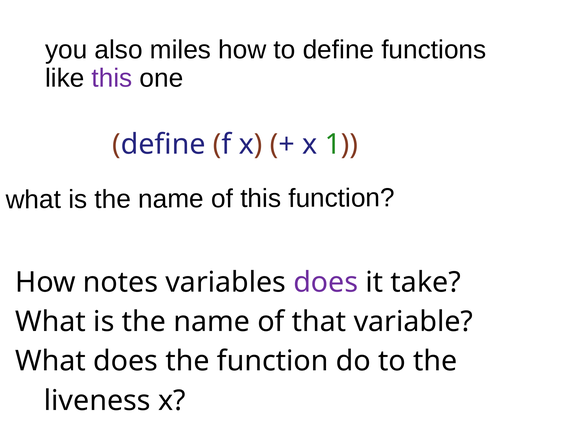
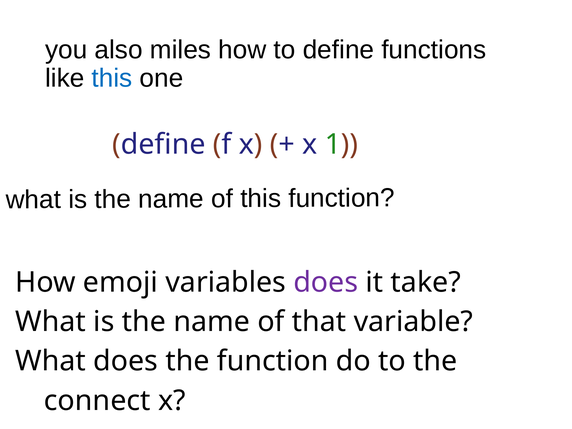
this at (112, 78) colour: purple -> blue
notes: notes -> emoji
liveness: liveness -> connect
